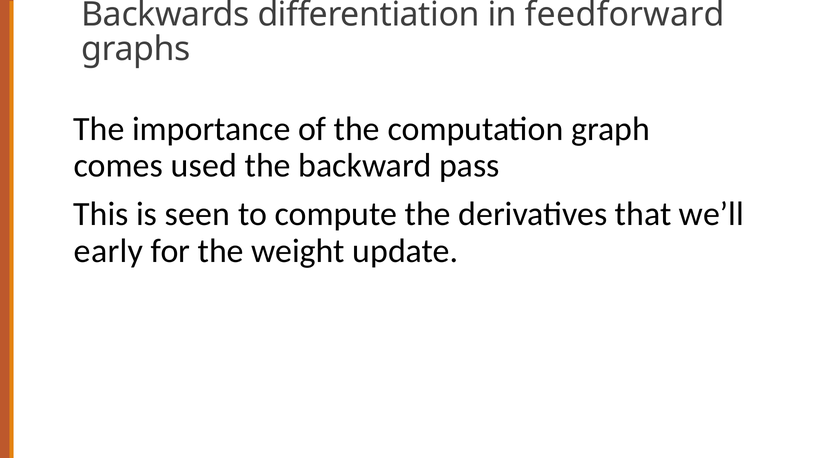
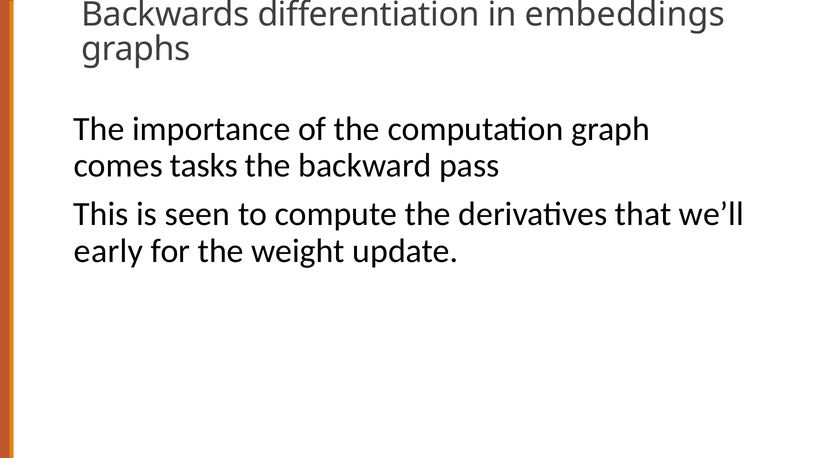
feedforward: feedforward -> embeddings
used: used -> tasks
